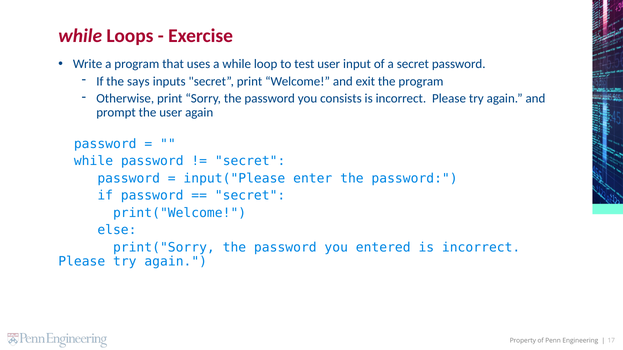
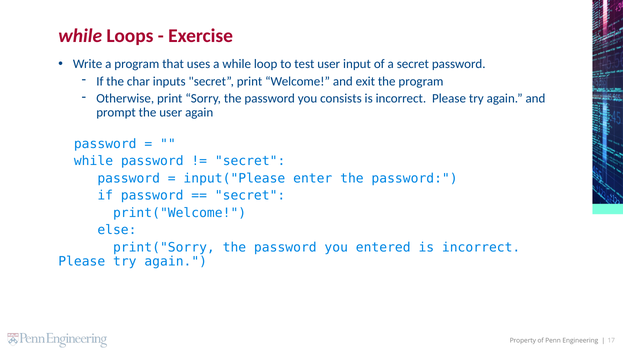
says: says -> char
